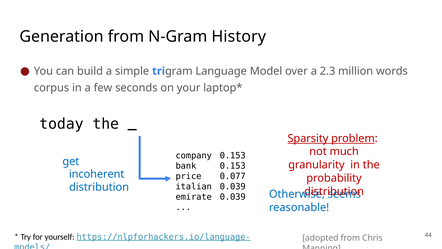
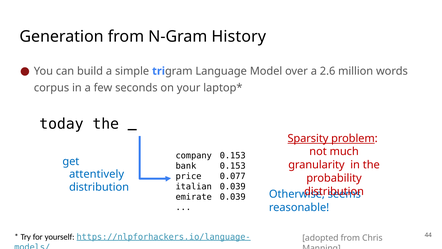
2.3: 2.3 -> 2.6
incoherent: incoherent -> attentively
